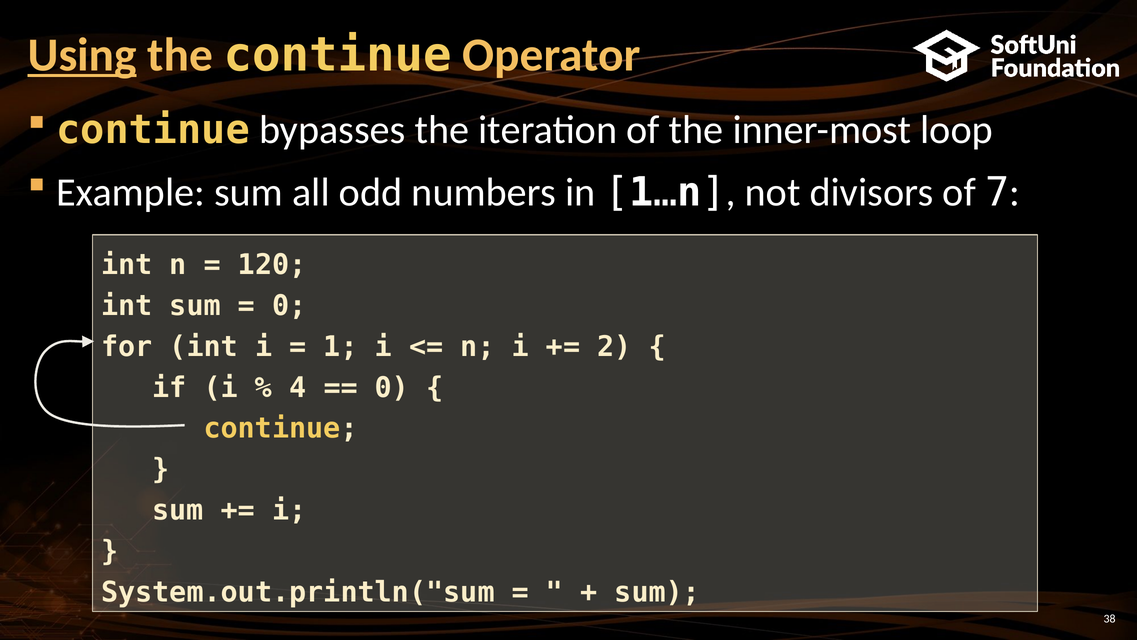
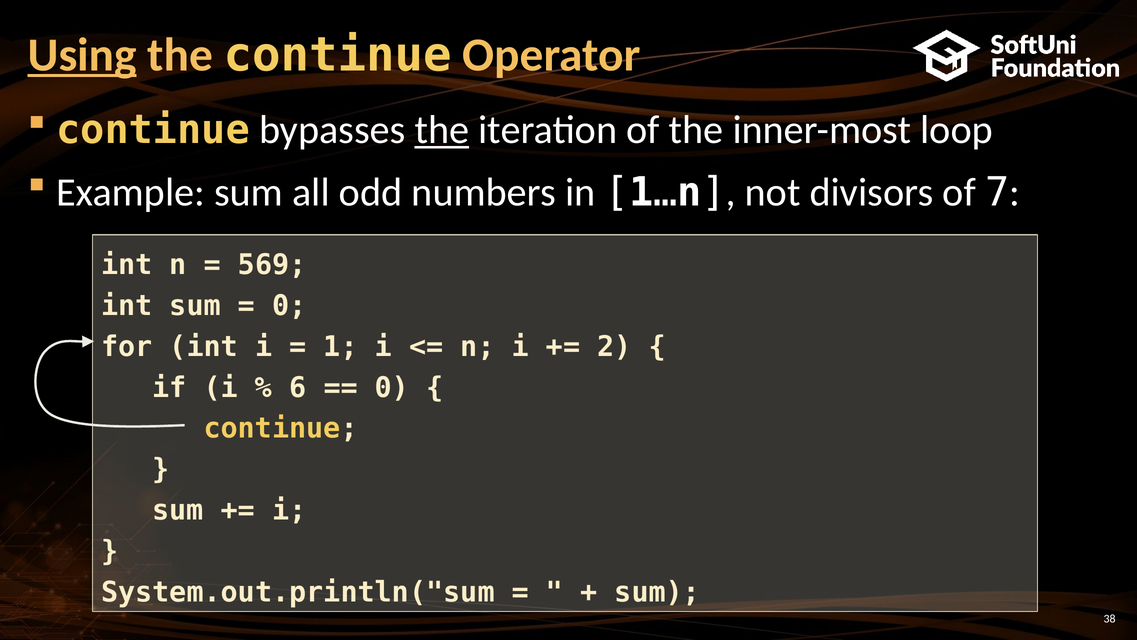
the at (442, 130) underline: none -> present
120: 120 -> 569
4: 4 -> 6
